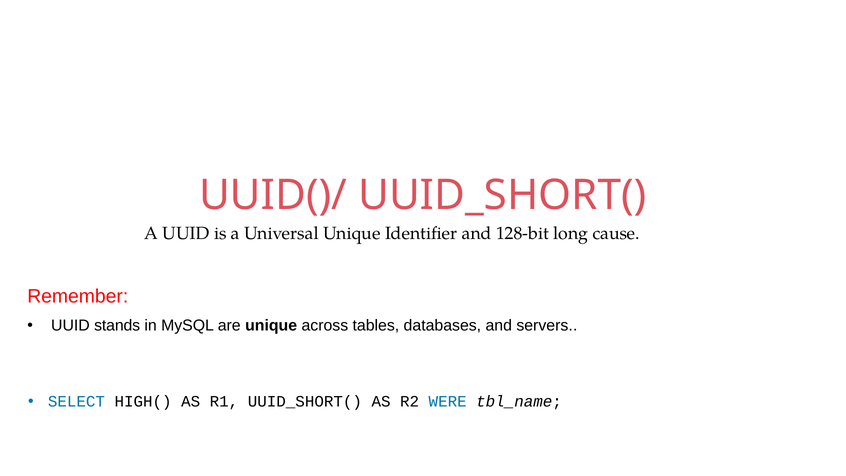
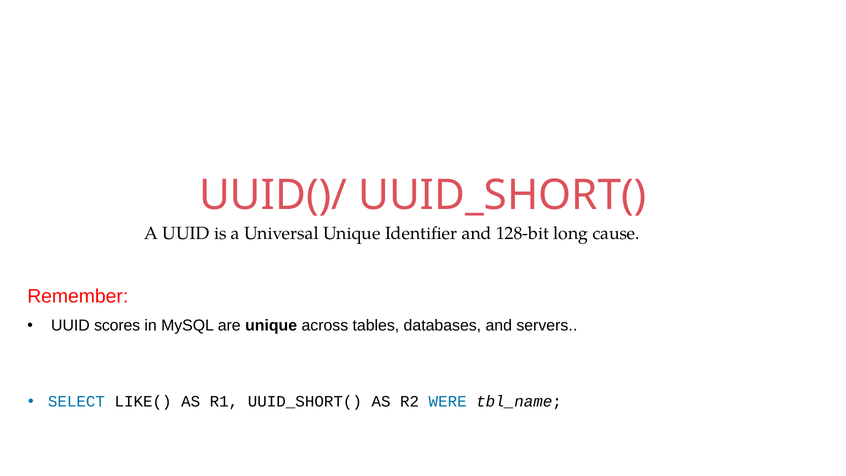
stands: stands -> scores
HIGH(: HIGH( -> LIKE(
